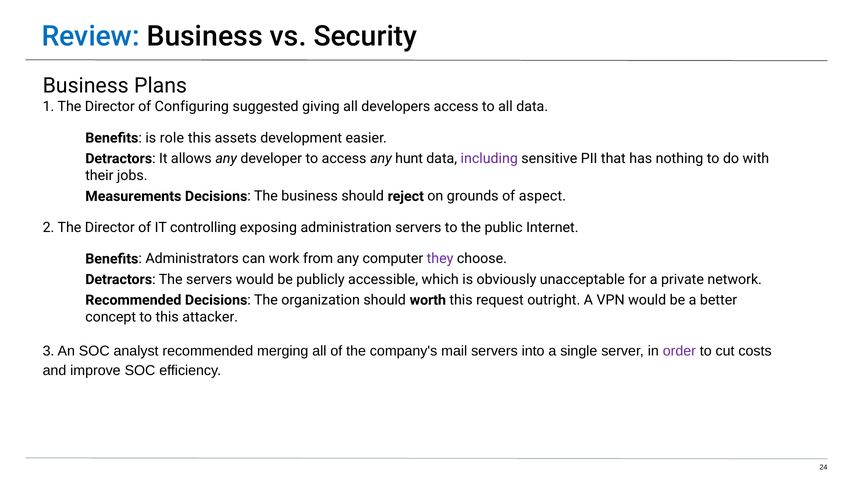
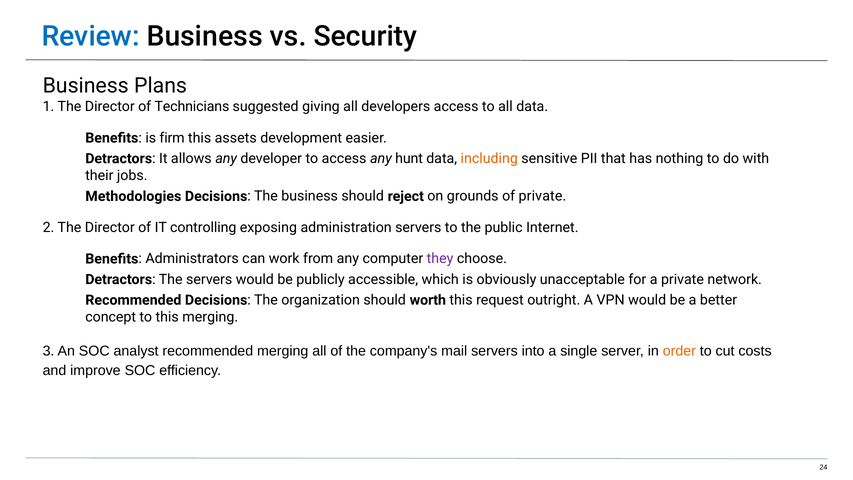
Configuring: Configuring -> Technicians
role: role -> firm
including colour: purple -> orange
Measurements: Measurements -> Methodologies
of aspect: aspect -> private
this attacker: attacker -> merging
order colour: purple -> orange
